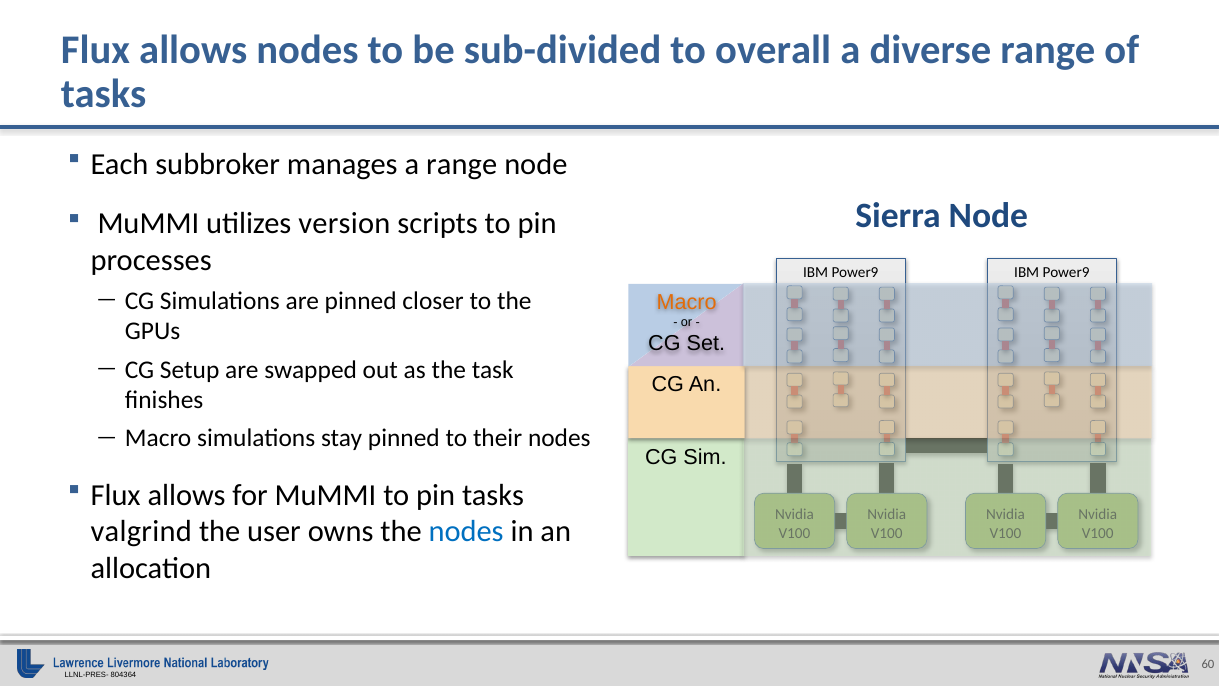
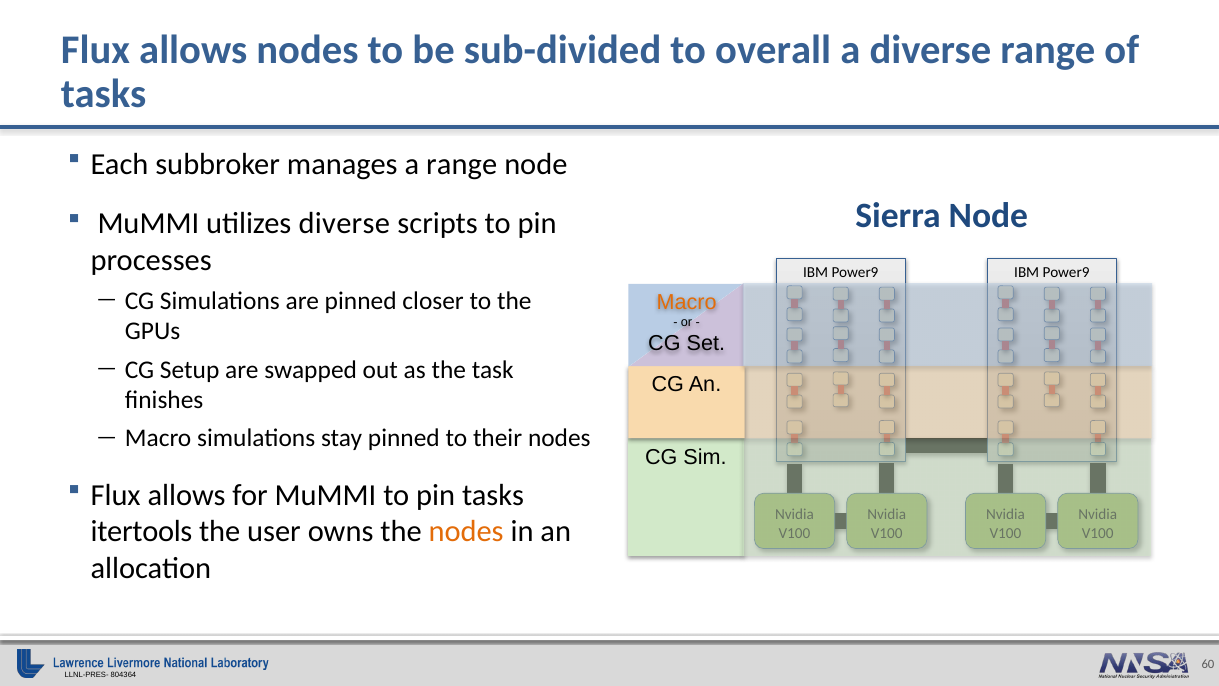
utilizes version: version -> diverse
valgrind: valgrind -> itertools
nodes at (466, 531) colour: blue -> orange
